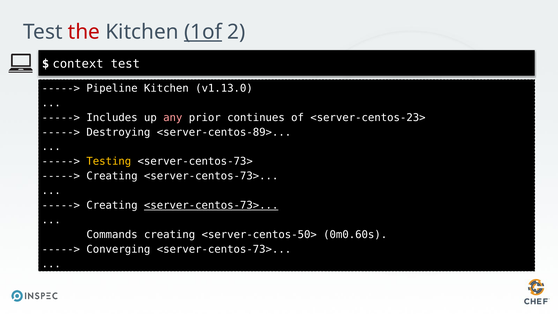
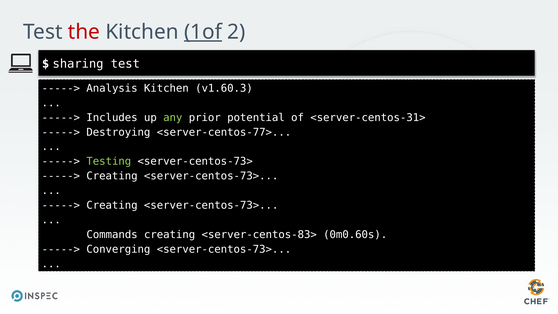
context: context -> sharing
Pipeline: Pipeline -> Analysis
v1.13.0: v1.13.0 -> v1.60.3
any colour: pink -> light green
continues: continues -> potential
<server-centos-23>: <server-centos-23> -> <server-centos-31>
<server-centos-89>: <server-centos-89> -> <server-centos-77>
Testing colour: yellow -> light green
<server-centos-73> at (211, 205) underline: present -> none
<server-centos-50>: <server-centos-50> -> <server-centos-83>
